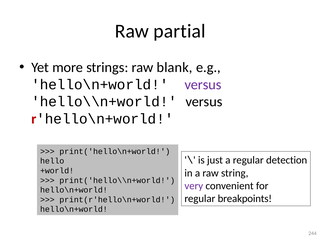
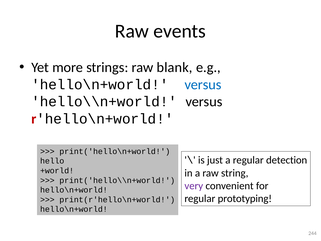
partial: partial -> events
versus at (203, 84) colour: purple -> blue
breakpoints: breakpoints -> prototyping
